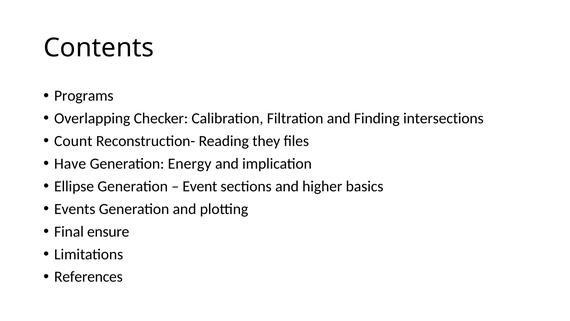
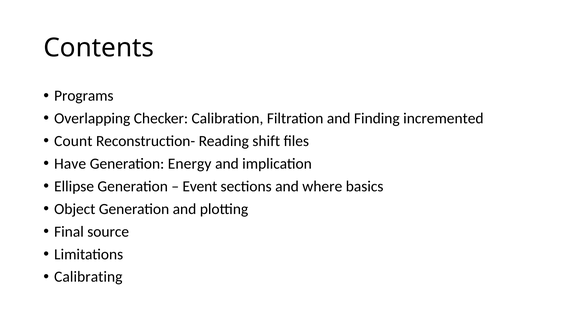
intersections: intersections -> incremented
they: they -> shift
higher: higher -> where
Events: Events -> Object
ensure: ensure -> source
References: References -> Calibrating
